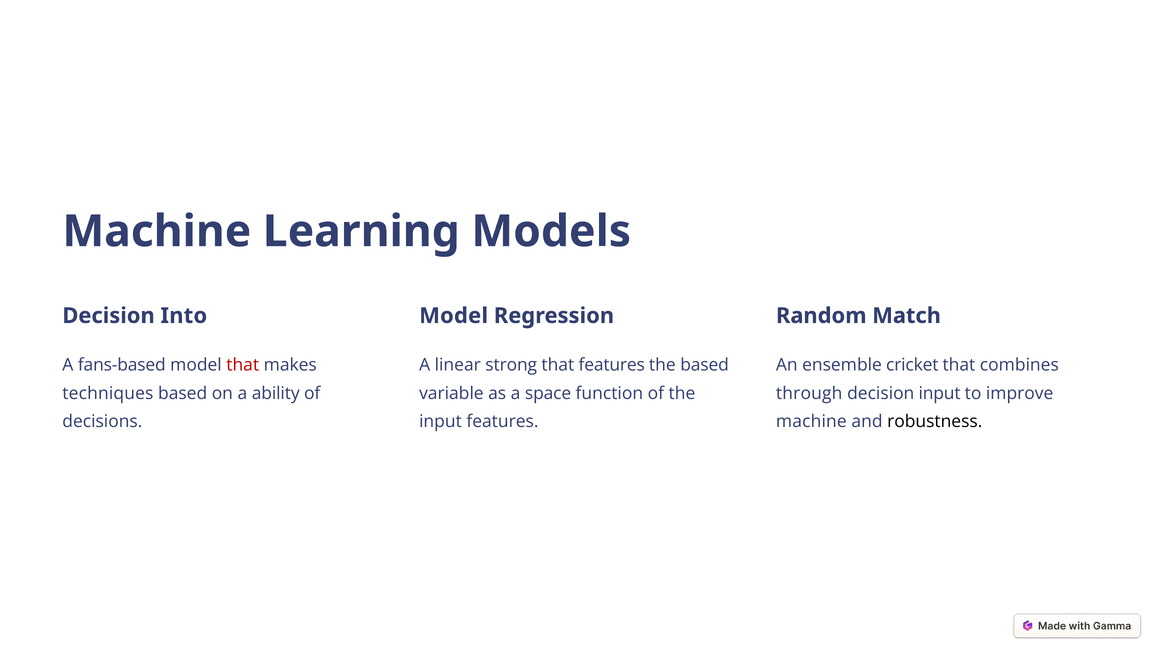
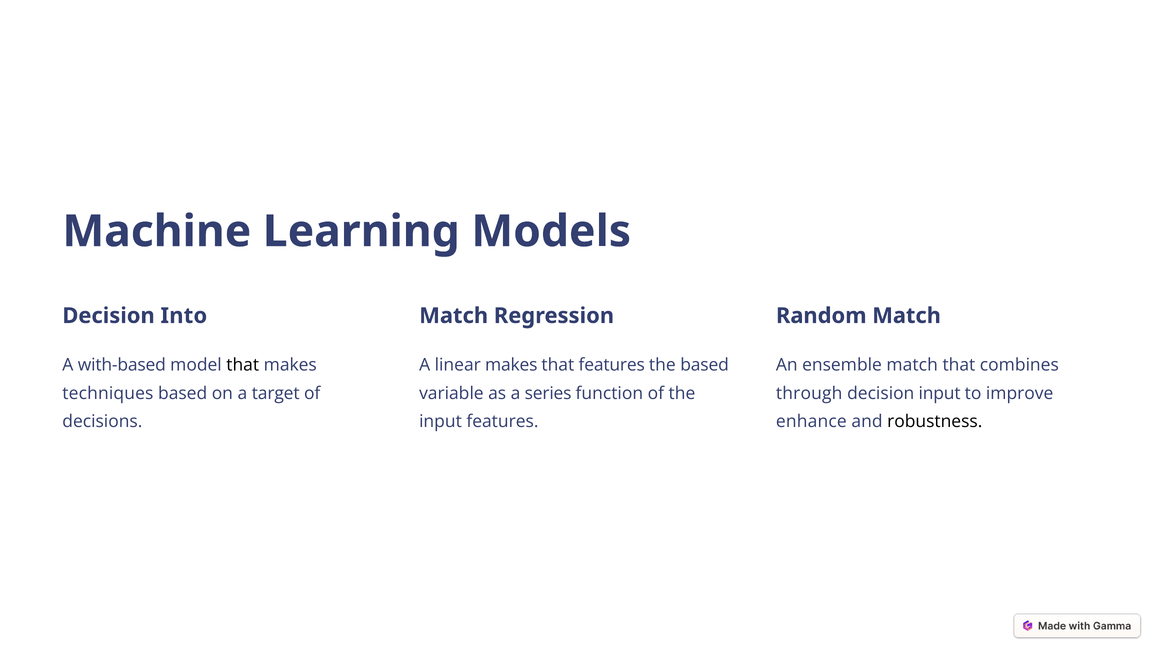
Model at (454, 316): Model -> Match
fans-based: fans-based -> with-based
that at (243, 365) colour: red -> black
linear strong: strong -> makes
ensemble cricket: cricket -> match
ability: ability -> target
space: space -> series
machine at (811, 422): machine -> enhance
